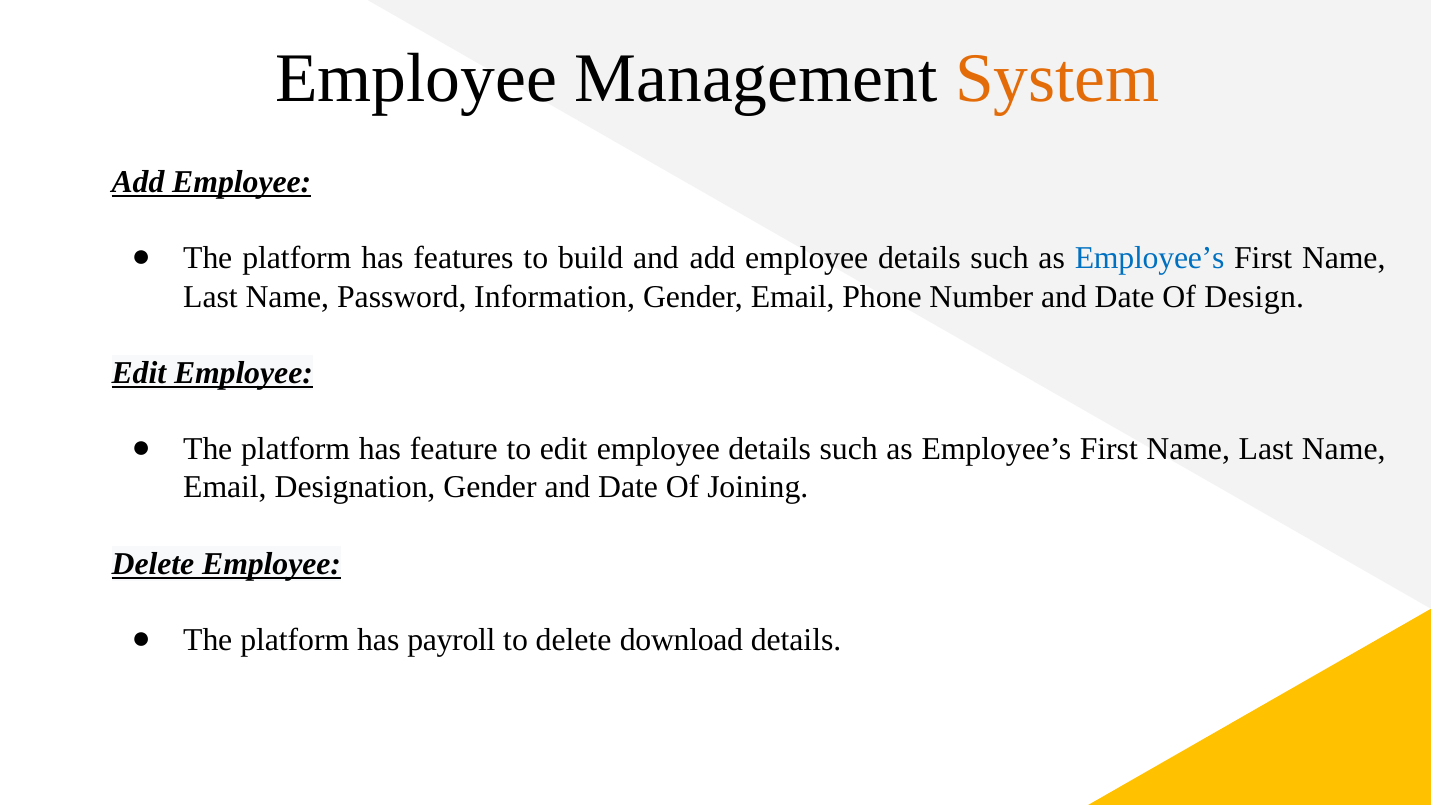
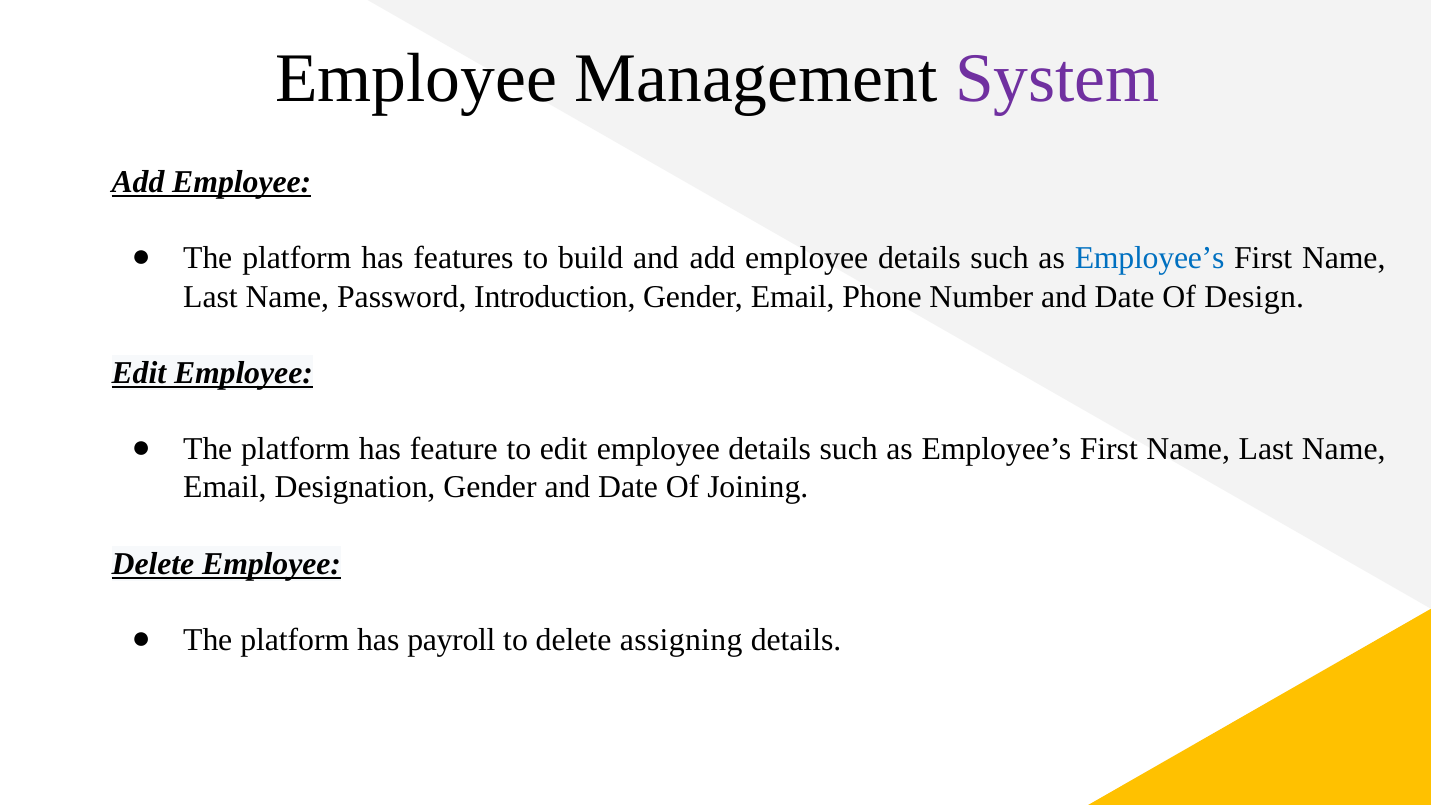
System colour: orange -> purple
Information: Information -> Introduction
download: download -> assigning
